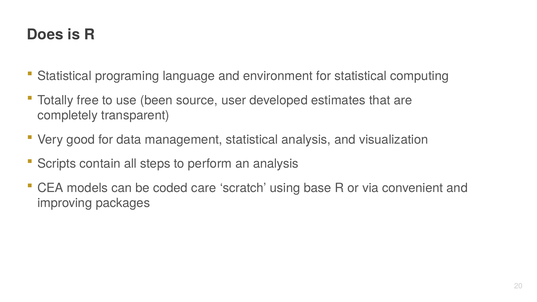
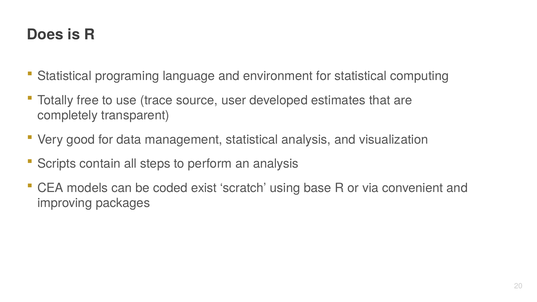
been: been -> trace
care: care -> exist
